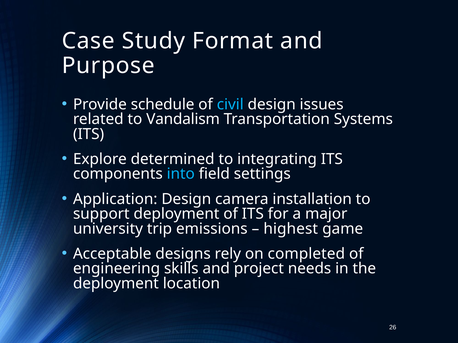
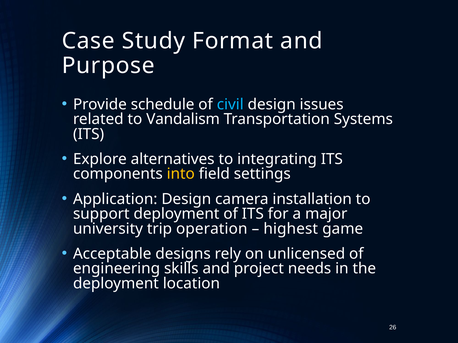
determined: determined -> alternatives
into colour: light blue -> yellow
emissions: emissions -> operation
completed: completed -> unlicensed
